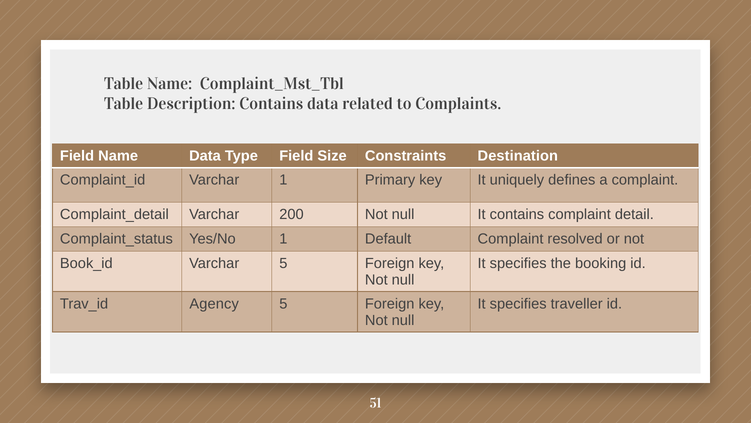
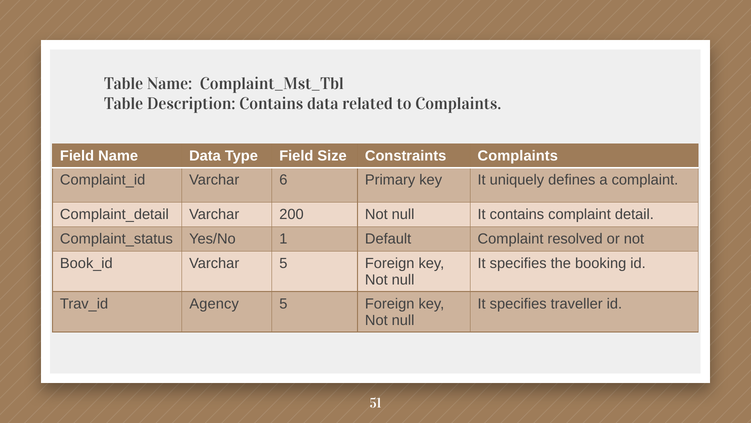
Constraints Destination: Destination -> Complaints
Varchar 1: 1 -> 6
